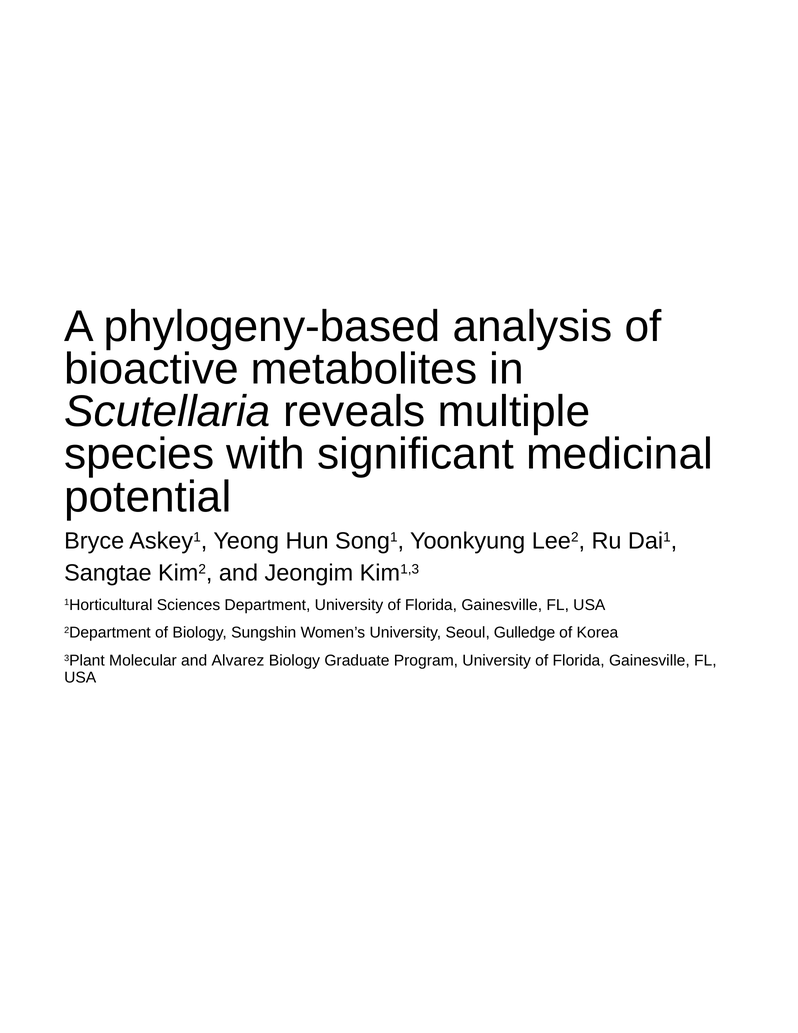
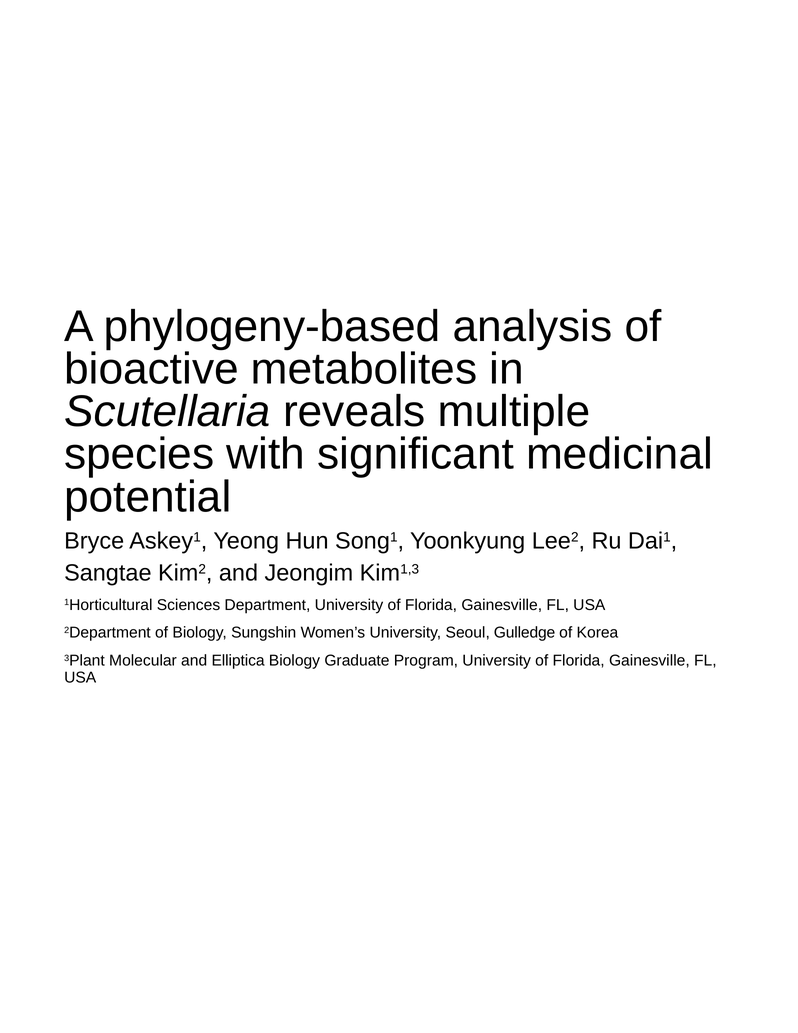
Alvarez: Alvarez -> Elliptica
